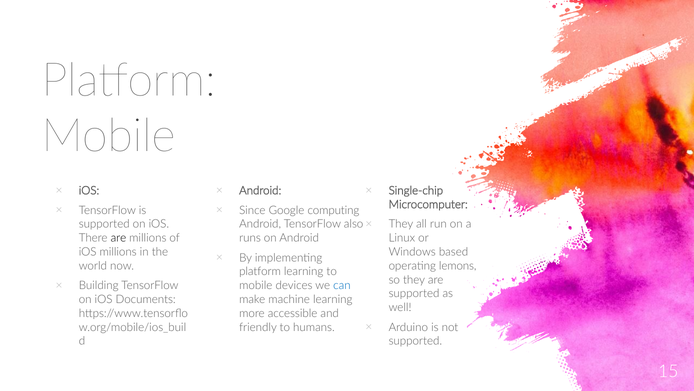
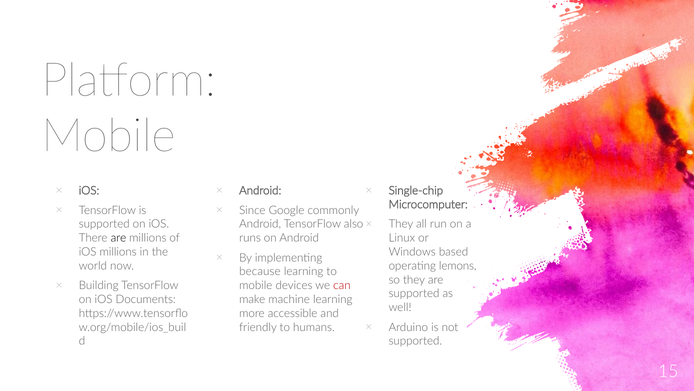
computing: computing -> commonly
platform at (260, 271): platform -> because
can colour: blue -> red
